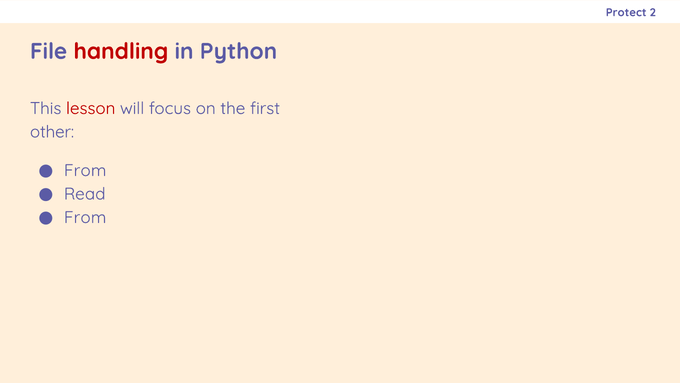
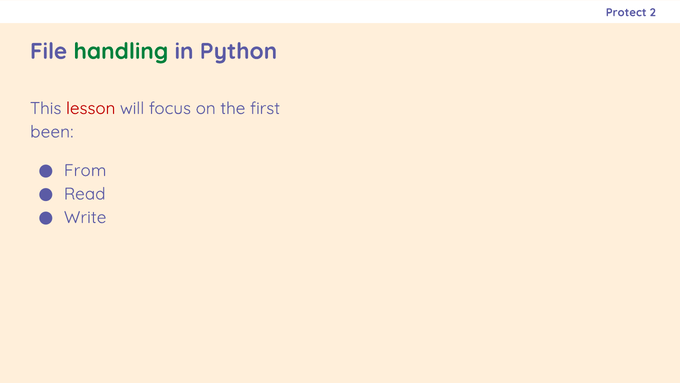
handling colour: red -> green
other: other -> been
From at (85, 217): From -> Write
